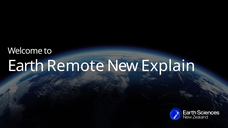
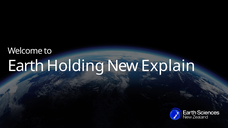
Remote: Remote -> Holding
